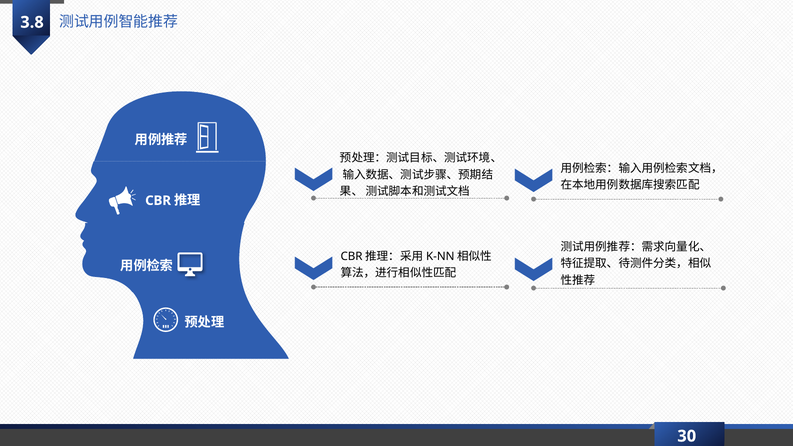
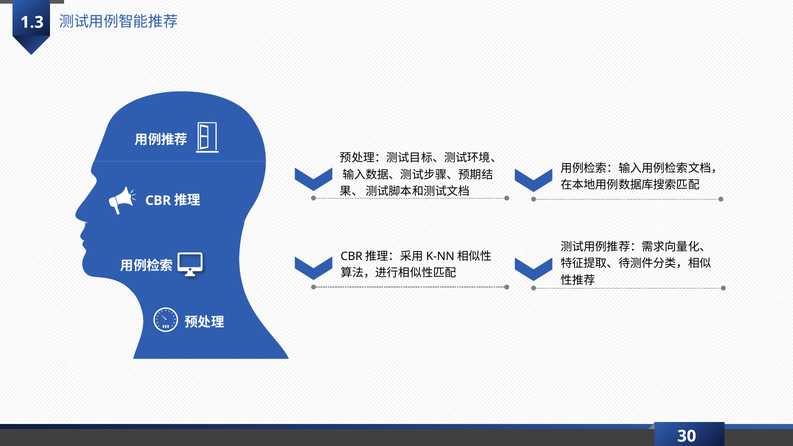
3.8: 3.8 -> 1.3
